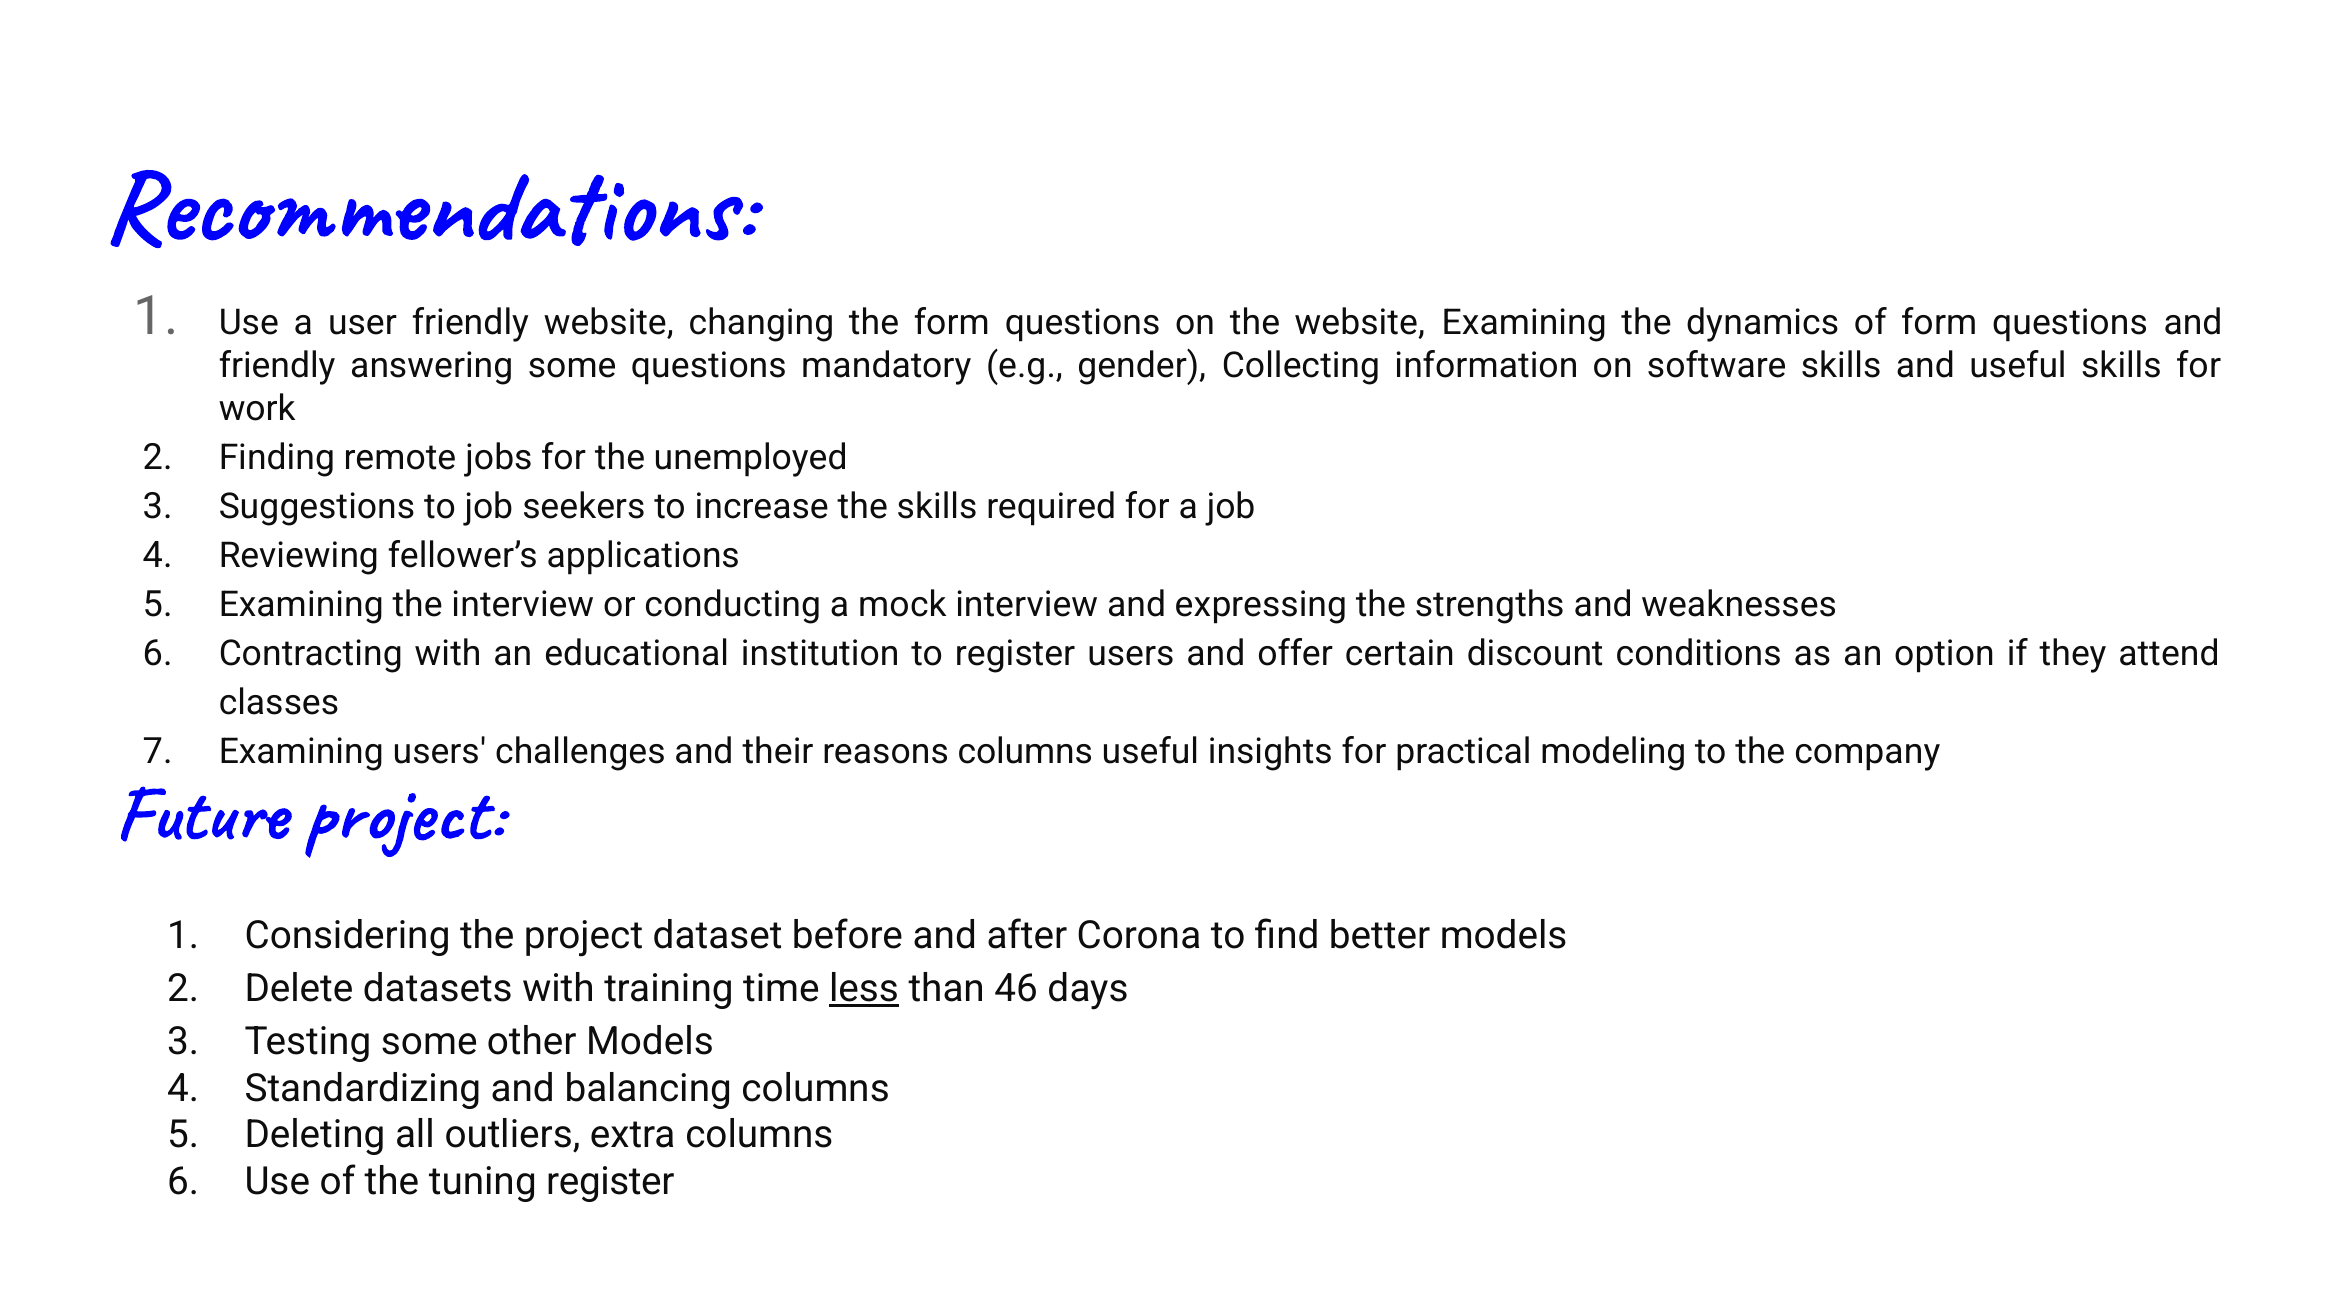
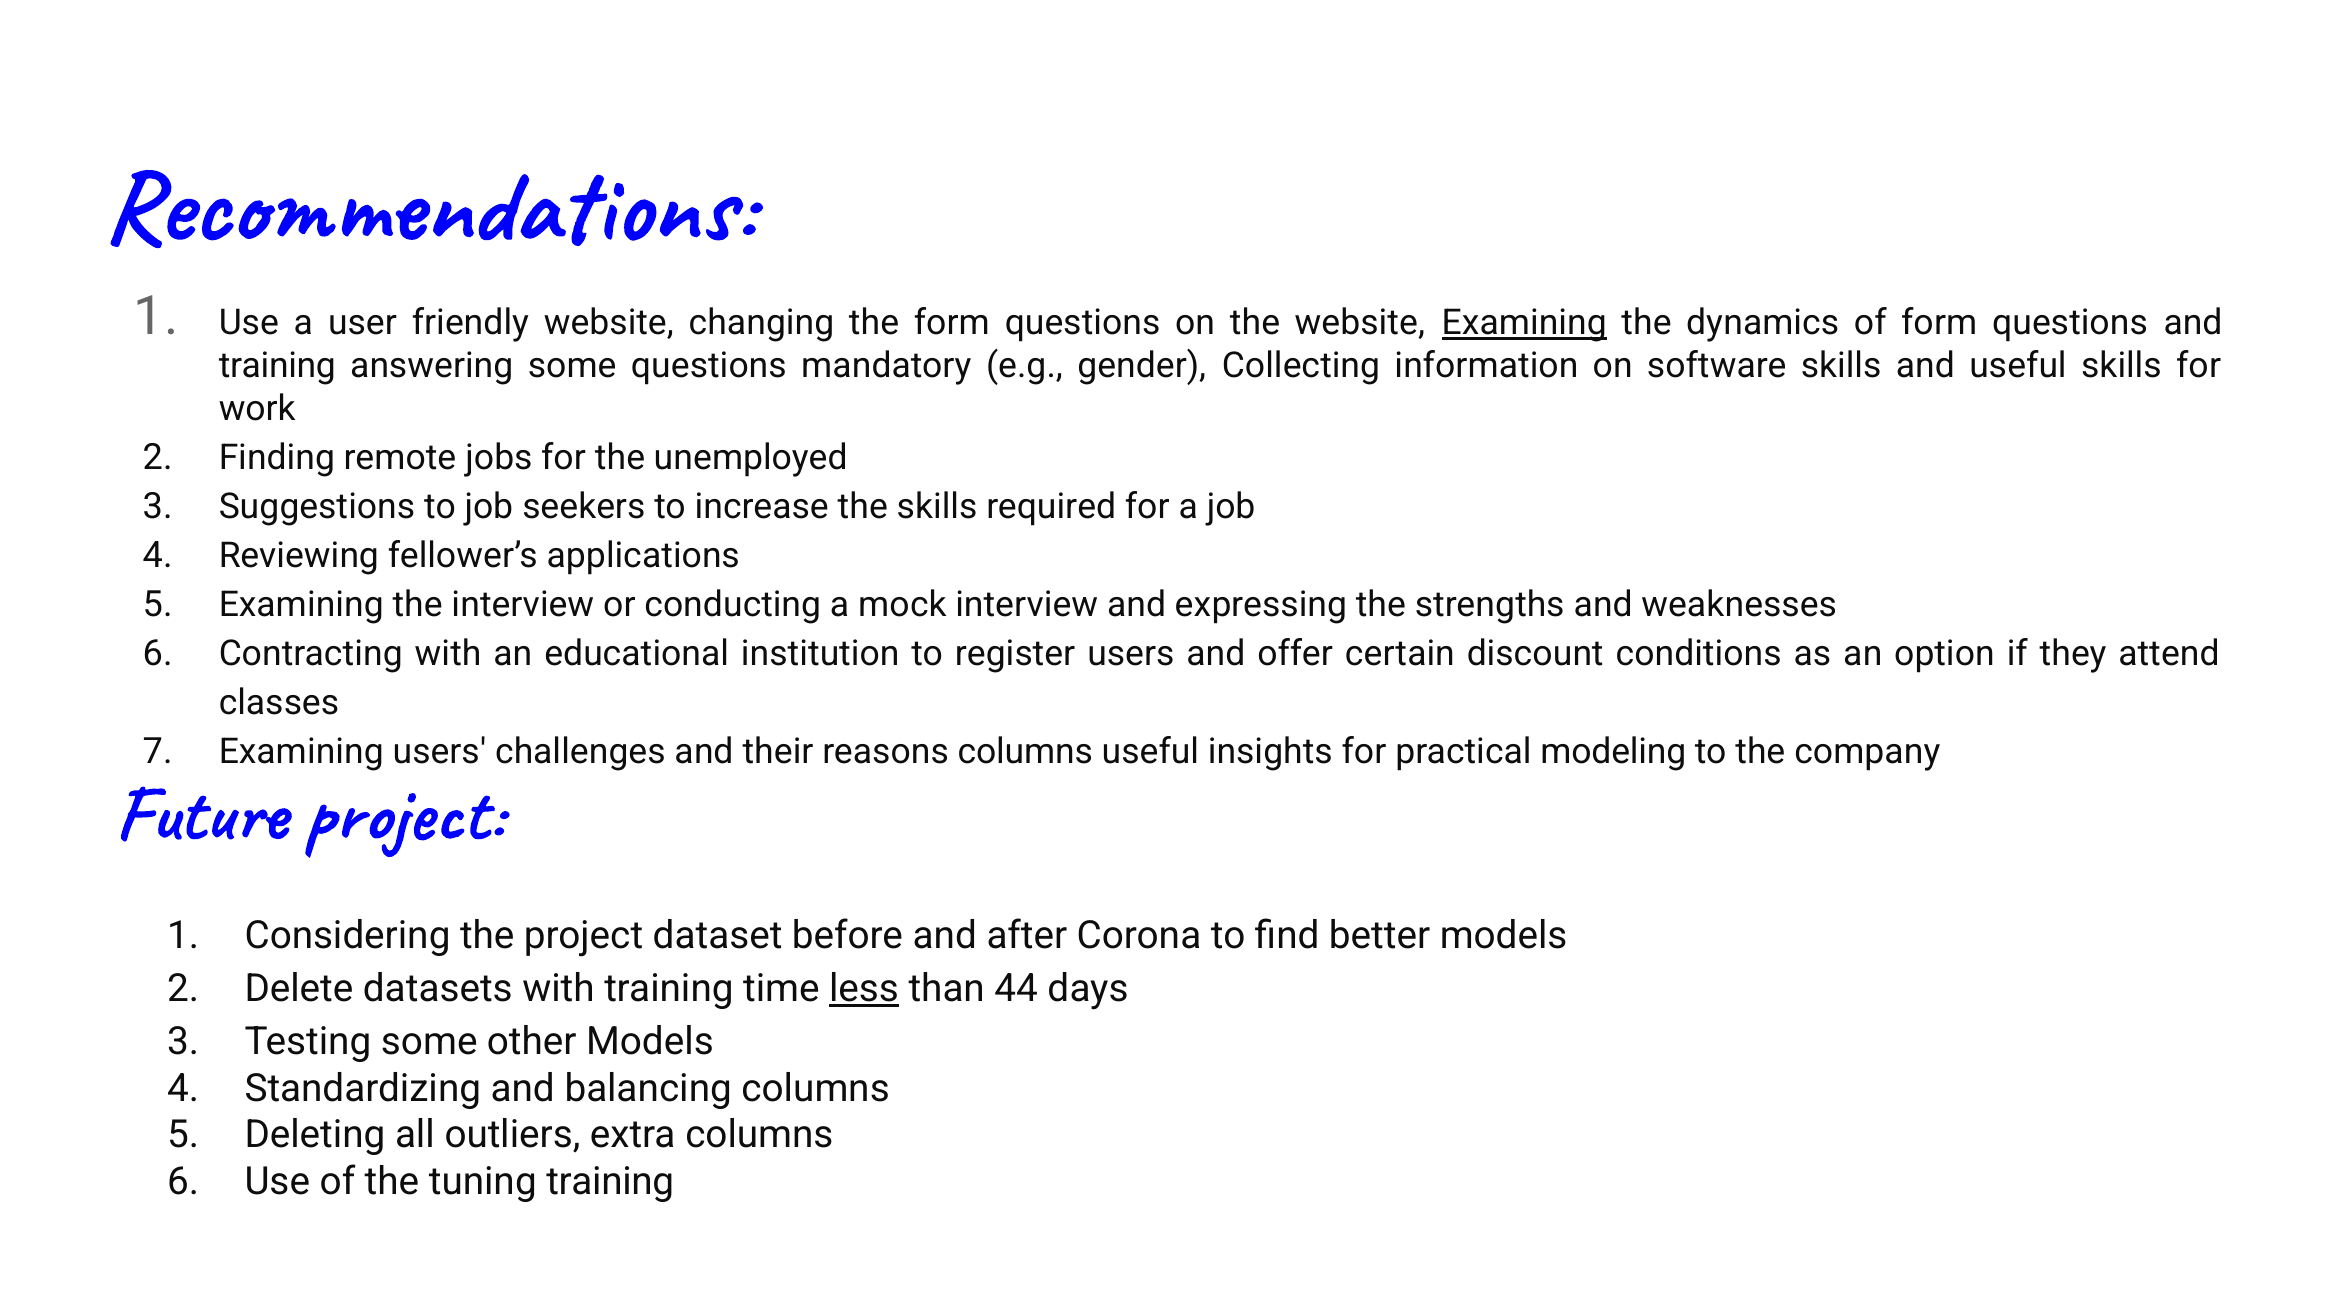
Examining at (1524, 323) underline: none -> present
friendly at (277, 366): friendly -> training
46: 46 -> 44
tuning register: register -> training
